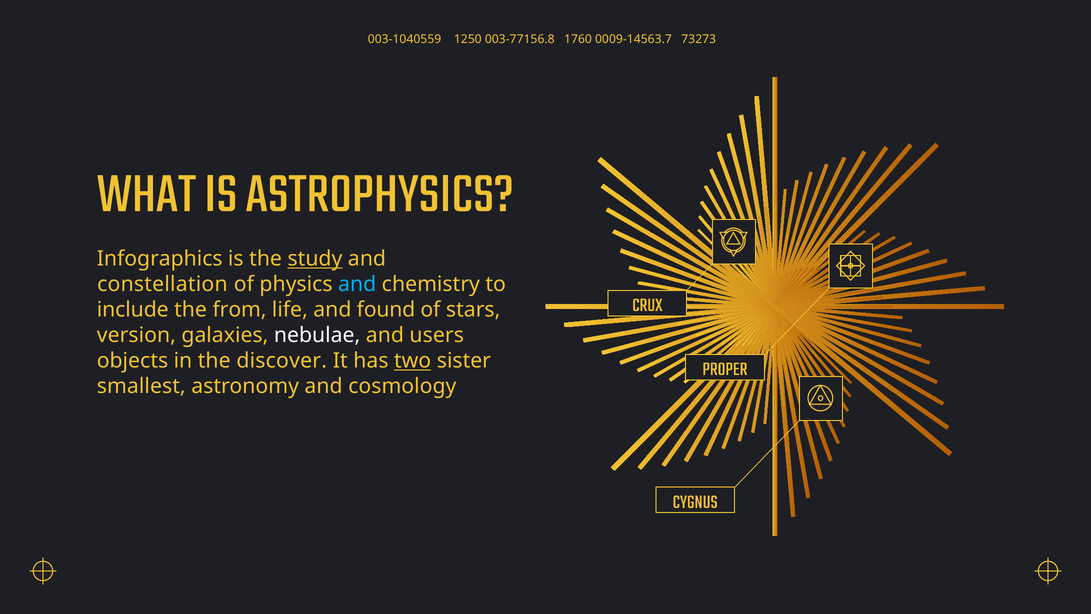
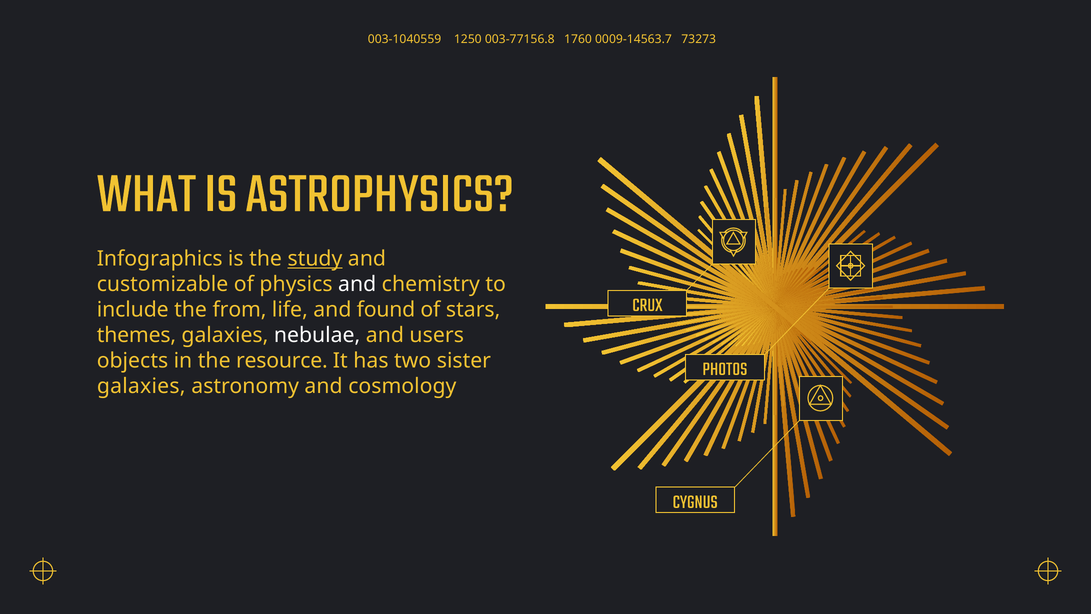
constellation: constellation -> customizable
and at (357, 284) colour: light blue -> white
version: version -> themes
discover: discover -> resource
two underline: present -> none
PROPER: PROPER -> PHOTOS
smallest at (141, 386): smallest -> galaxies
